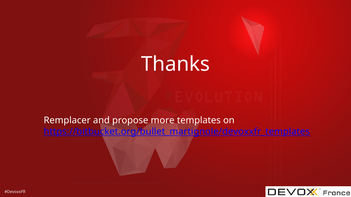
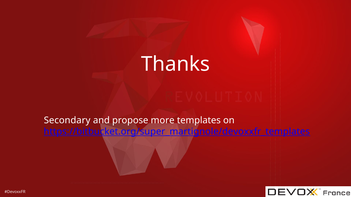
Remplacer: Remplacer -> Secondary
https://bitbucket.org/bullet_martignole/devoxxfr_templates: https://bitbucket.org/bullet_martignole/devoxxfr_templates -> https://bitbucket.org/super_martignole/devoxxfr_templates
